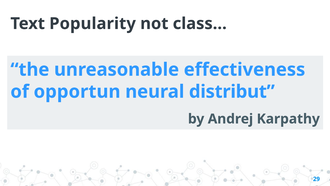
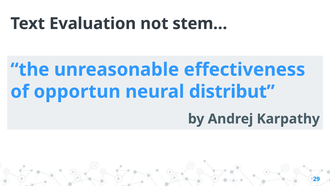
Popularity: Popularity -> Evaluation
class…: class… -> stem…
